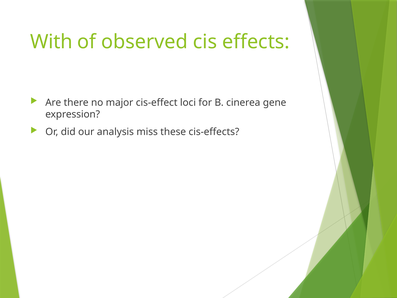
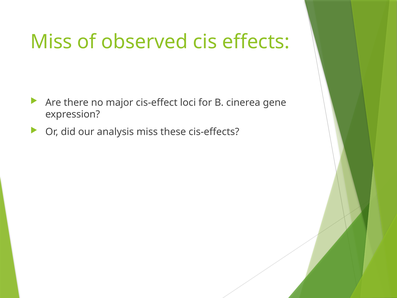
With at (51, 42): With -> Miss
